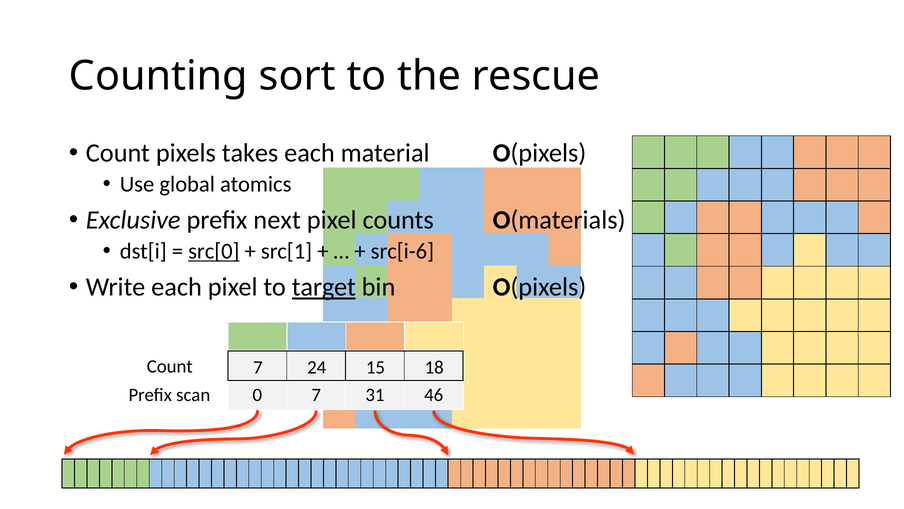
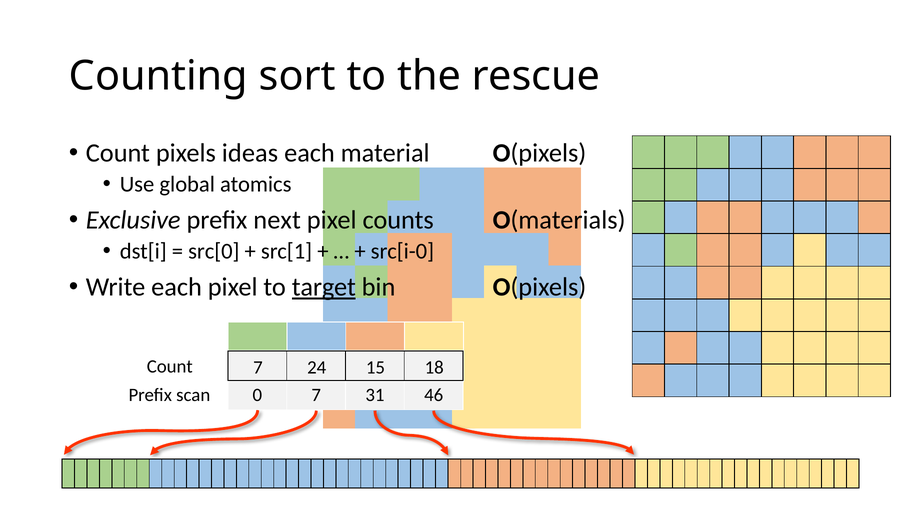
takes: takes -> ideas
src[0 underline: present -> none
src[i-6: src[i-6 -> src[i-0
